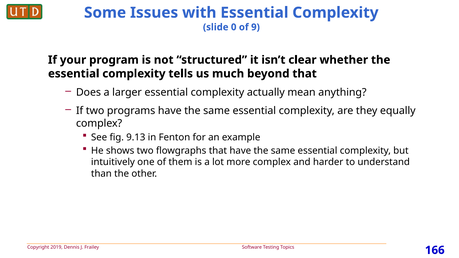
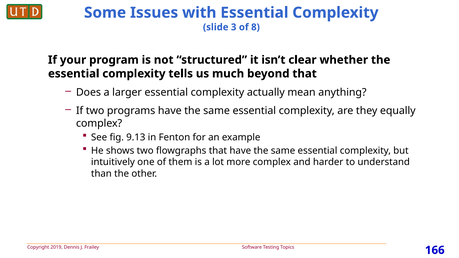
0: 0 -> 3
9: 9 -> 8
